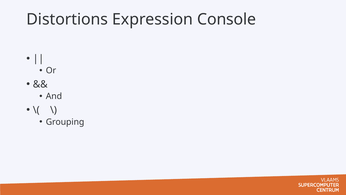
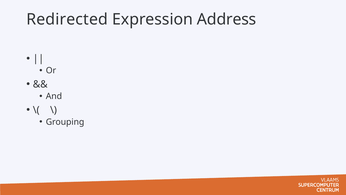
Distortions: Distortions -> Redirected
Console: Console -> Address
